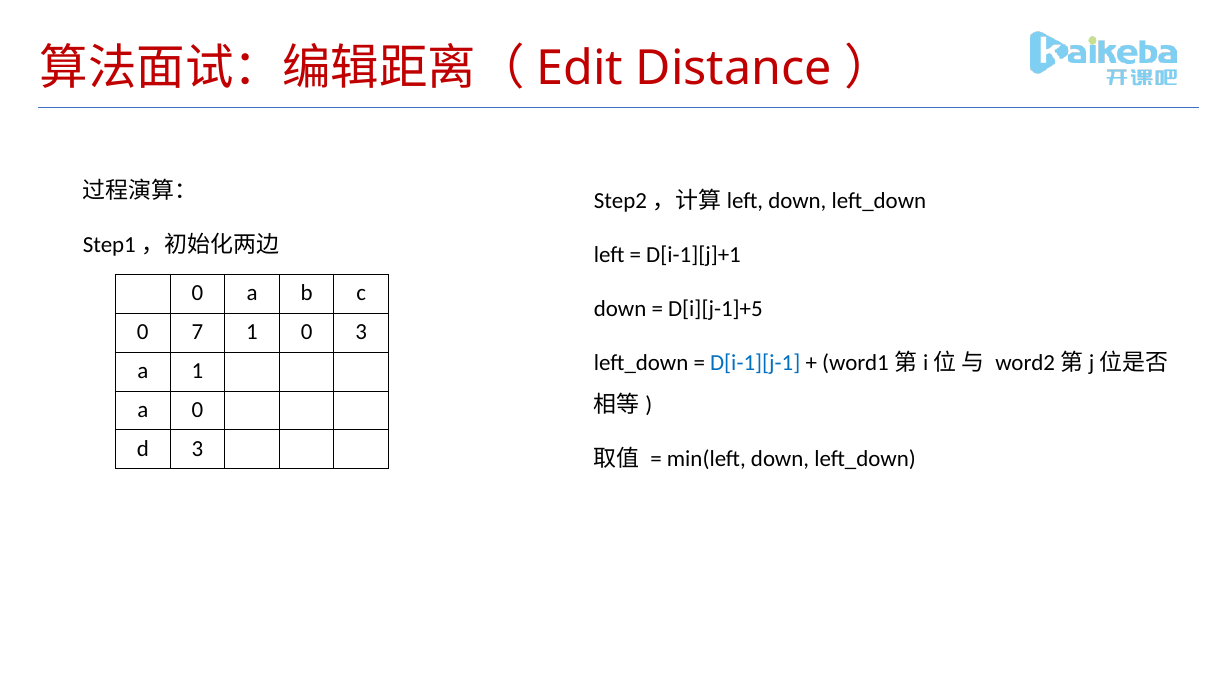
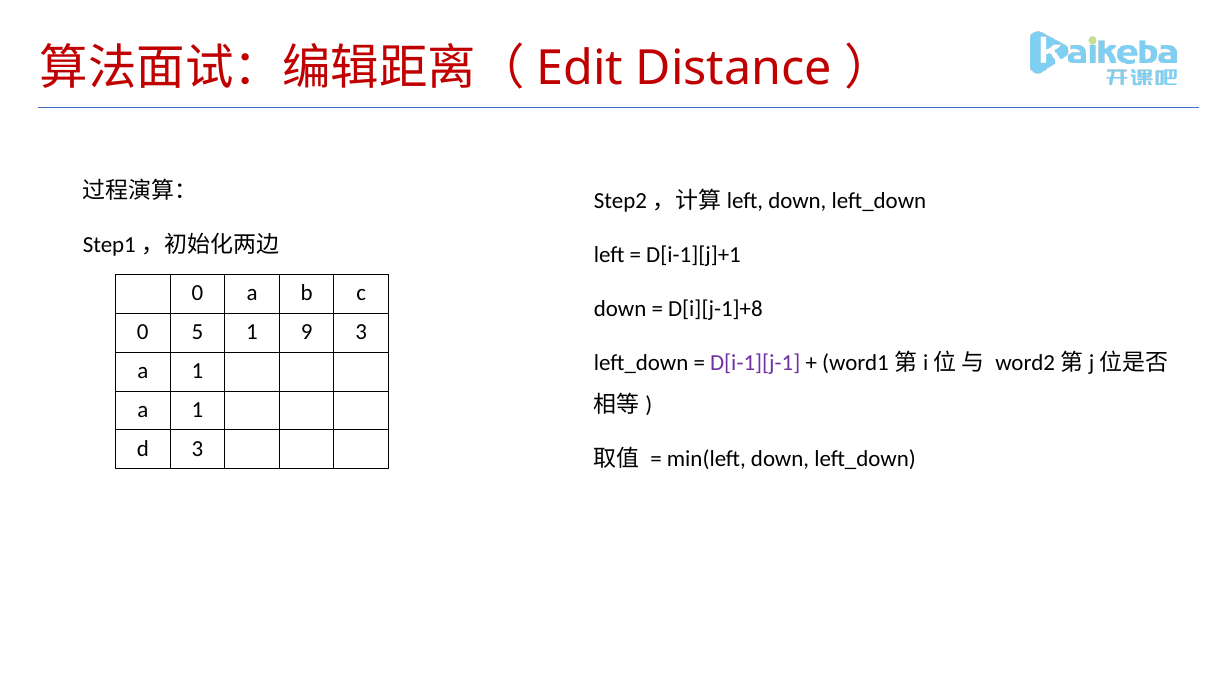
D[i][j-1]+5: D[i][j-1]+5 -> D[i][j-1]+8
7: 7 -> 5
1 0: 0 -> 9
D[i-1][j-1 colour: blue -> purple
0 at (197, 410): 0 -> 1
